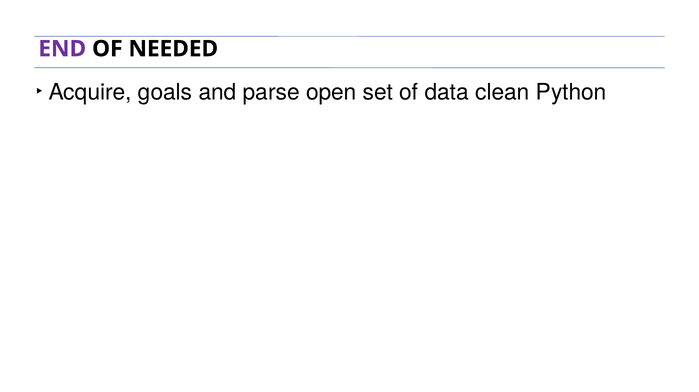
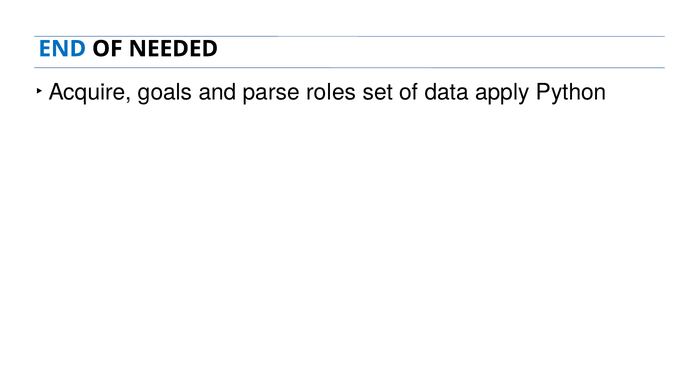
END colour: purple -> blue
open: open -> roles
clean: clean -> apply
